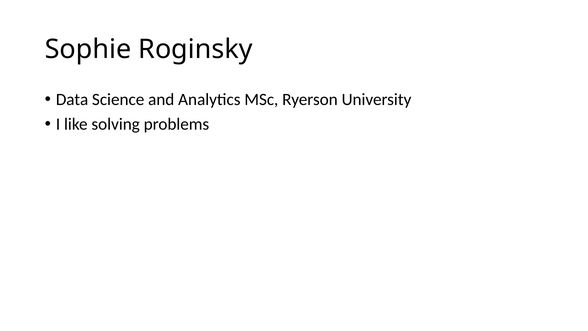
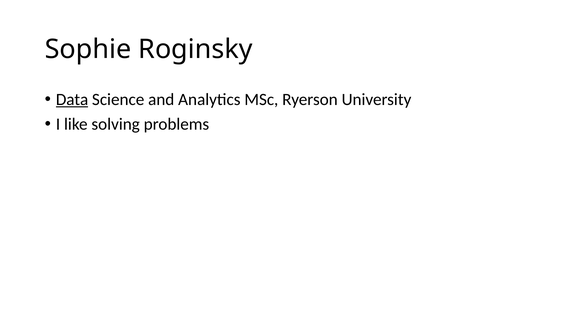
Data underline: none -> present
